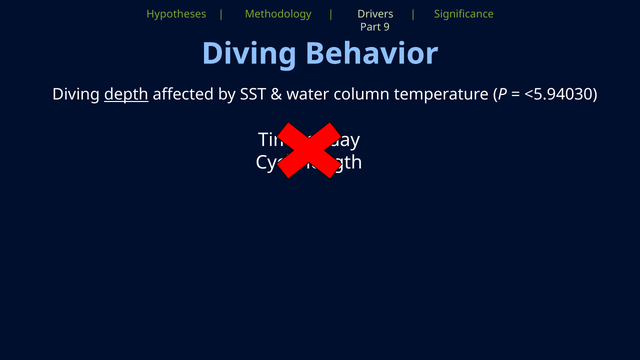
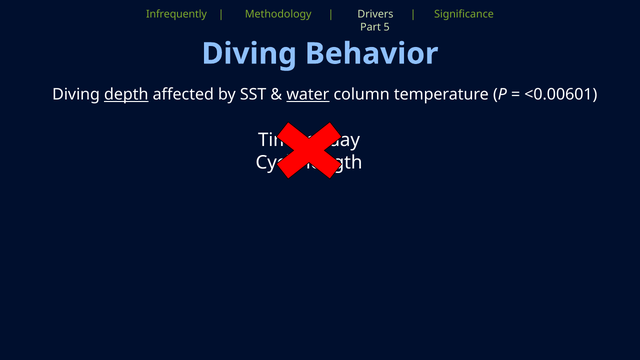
Hypotheses: Hypotheses -> Infrequently
9: 9 -> 5
water underline: none -> present
<5.94030: <5.94030 -> <0.00601
